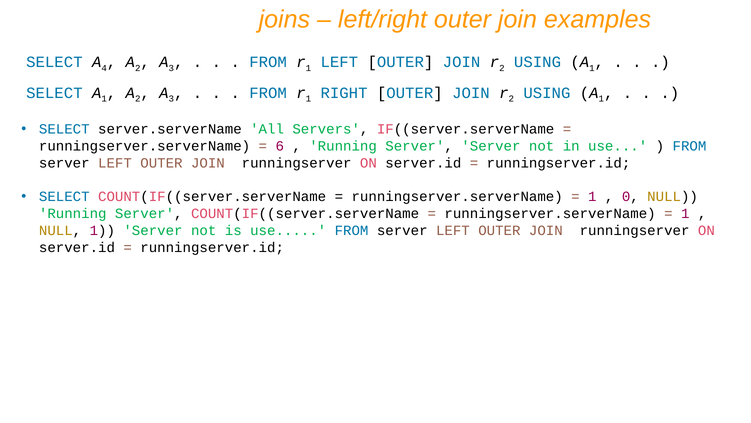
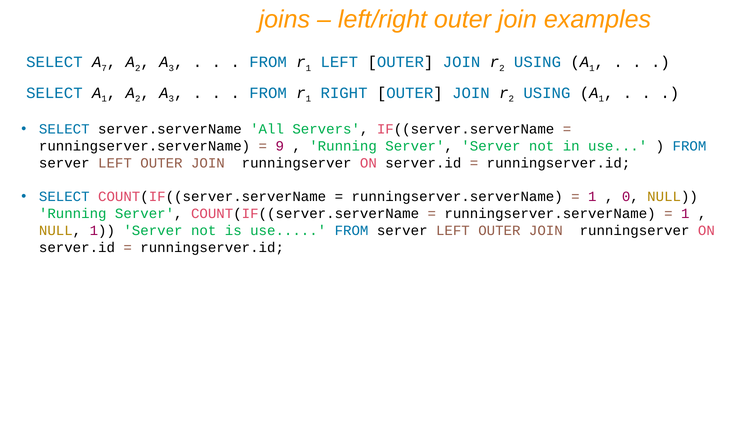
4: 4 -> 7
6: 6 -> 9
